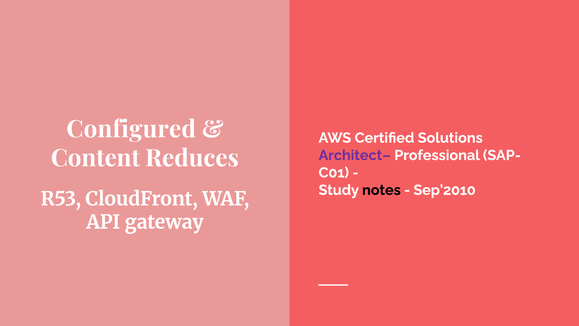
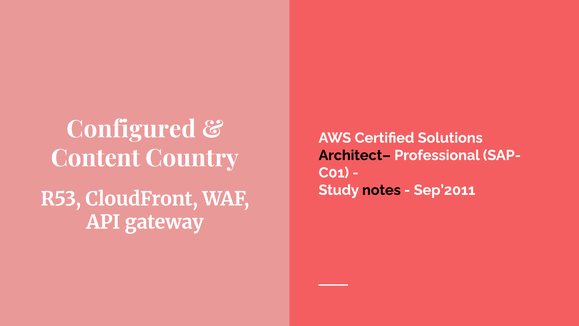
Reduces: Reduces -> Country
Architect– colour: purple -> black
Sep’2010: Sep’2010 -> Sep’2011
